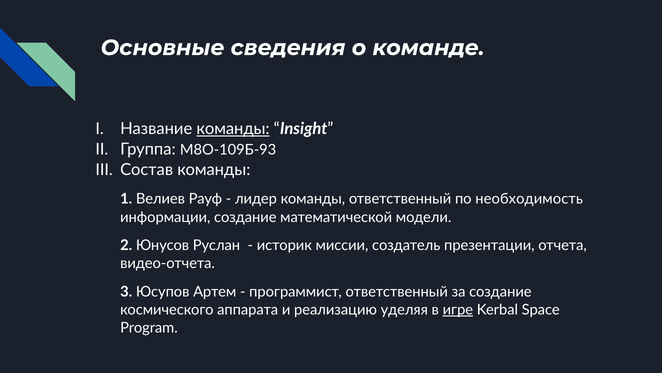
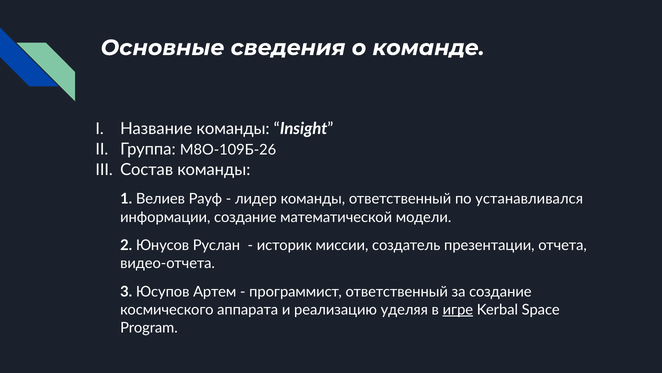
команды at (233, 129) underline: present -> none
M8O-109Б-93: M8O-109Б-93 -> M8O-109Б-26
необходимость: необходимость -> устанавливался
